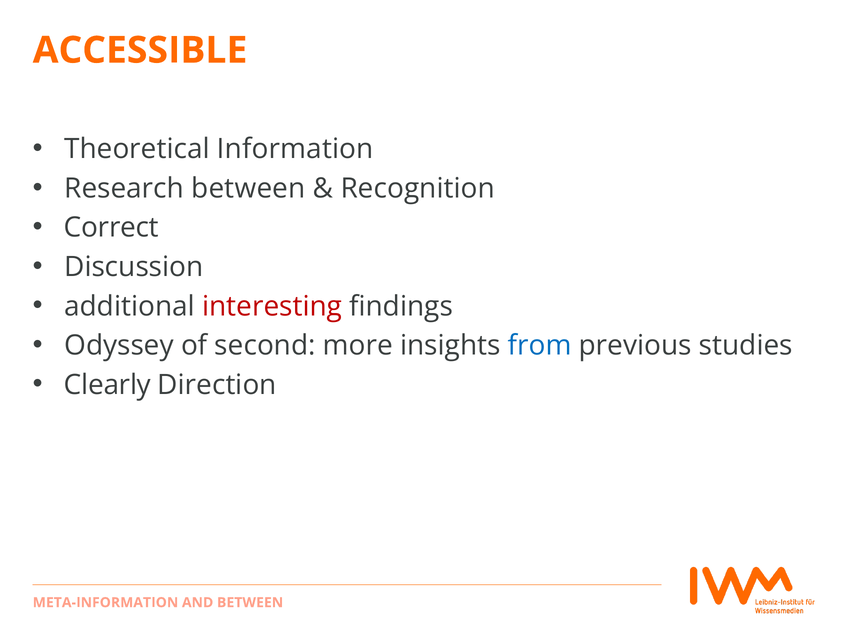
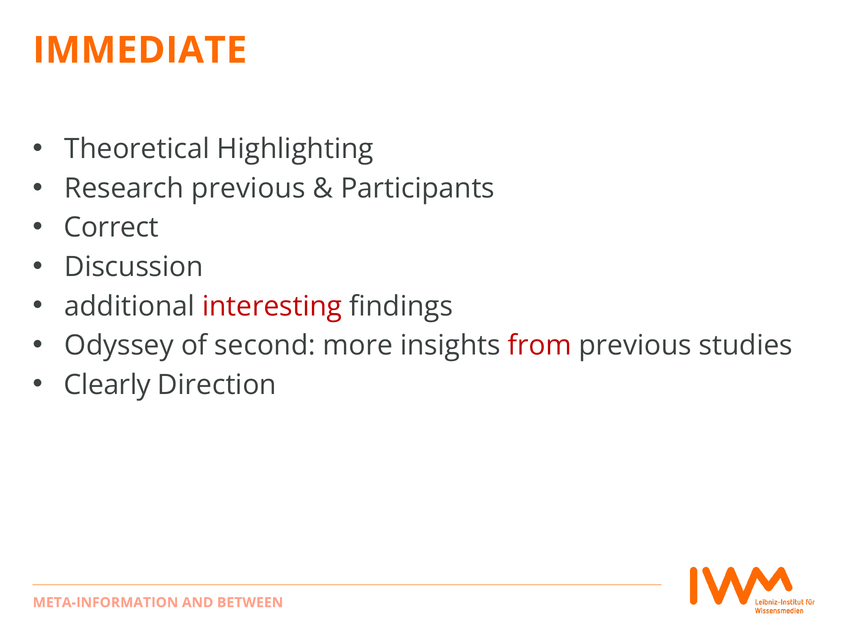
ACCESSIBLE: ACCESSIBLE -> IMMEDIATE
Information: Information -> Highlighting
Research between: between -> previous
Recognition: Recognition -> Participants
from colour: blue -> red
